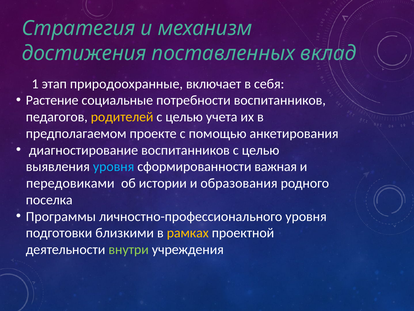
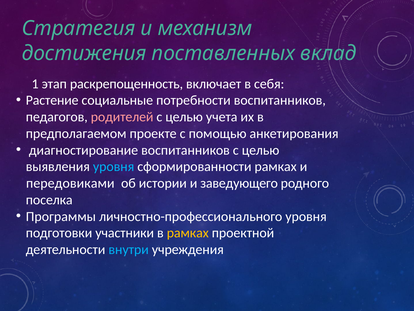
природоохранные: природоохранные -> раскрепощенность
родителей colour: yellow -> pink
сформированности важная: важная -> рамках
образования: образования -> заведующего
близкими: близкими -> участники
внутри colour: light green -> light blue
